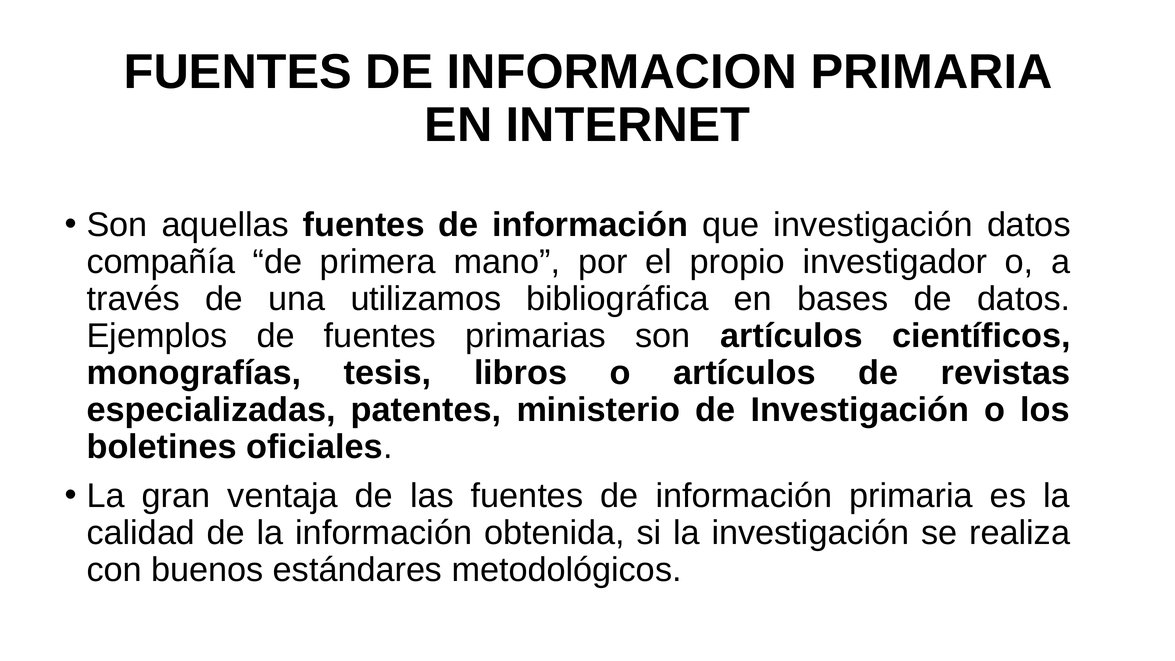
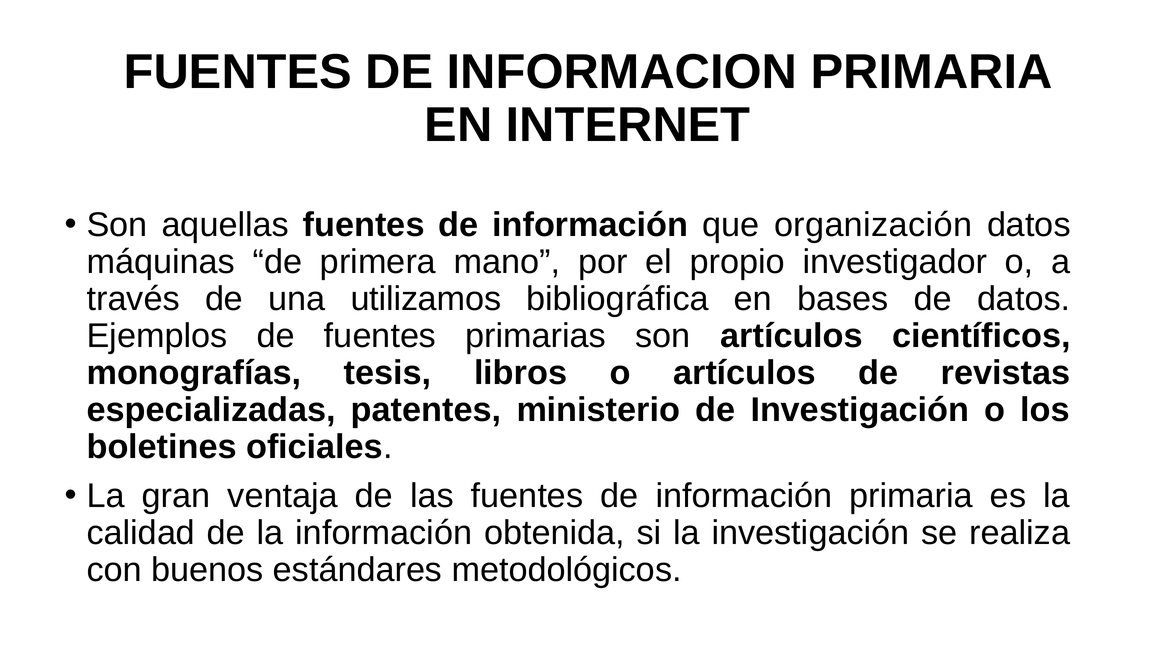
que investigación: investigación -> organización
compañía: compañía -> máquinas
